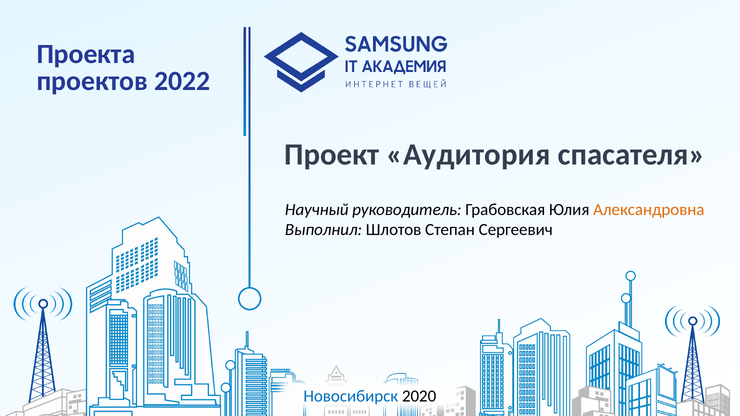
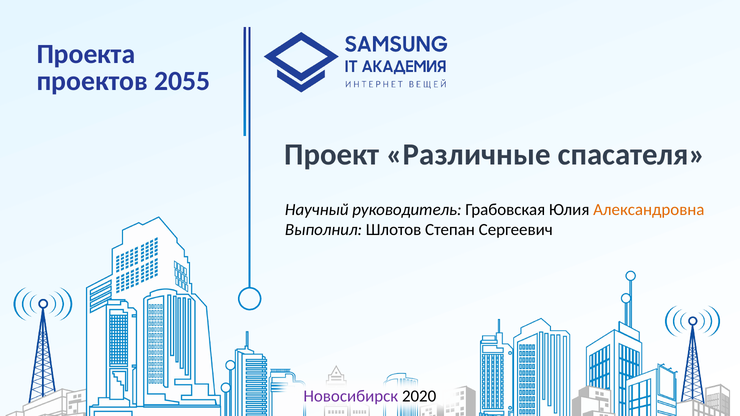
2022: 2022 -> 2055
Аудитория: Аудитория -> Различные
Новосибирск colour: blue -> purple
